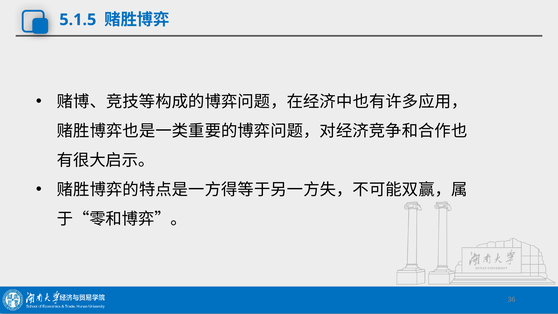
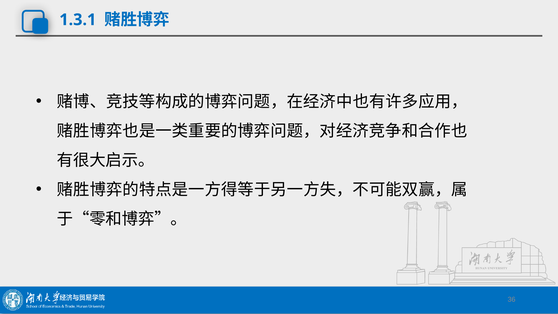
5.1.5: 5.1.5 -> 1.3.1
